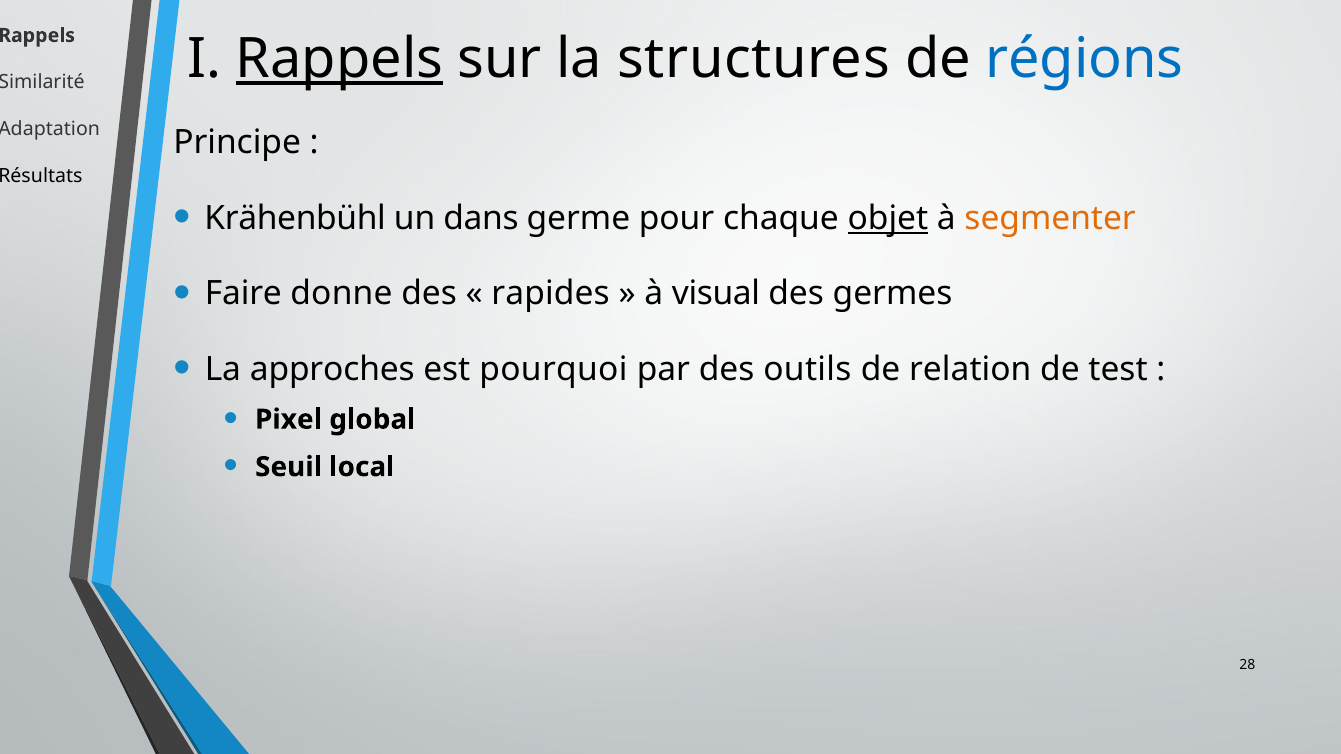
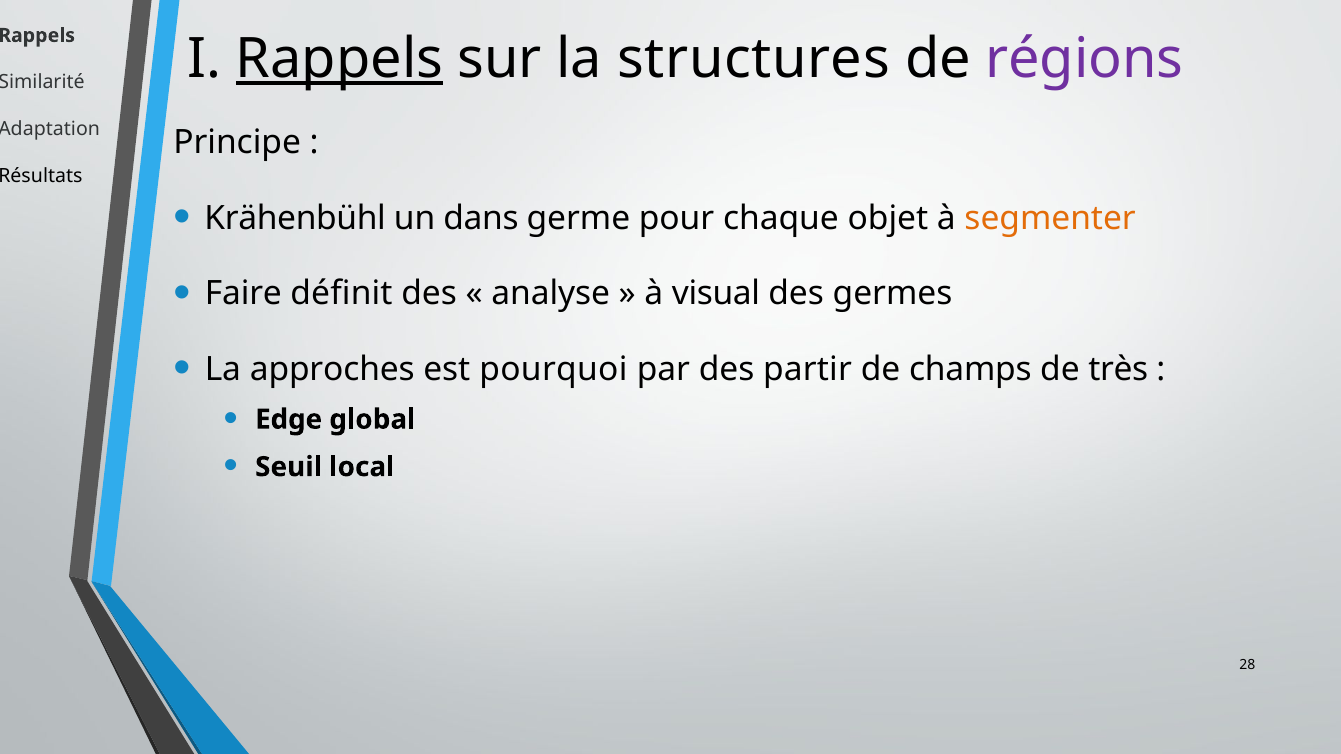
régions colour: blue -> purple
objet underline: present -> none
donne: donne -> définit
rapides: rapides -> analyse
outils: outils -> partir
relation: relation -> champs
test: test -> très
Pixel: Pixel -> Edge
